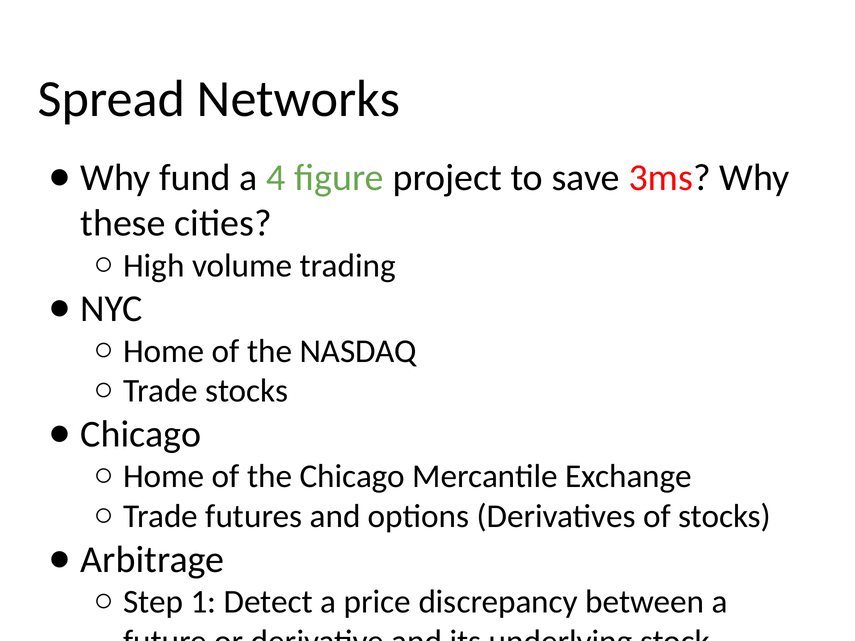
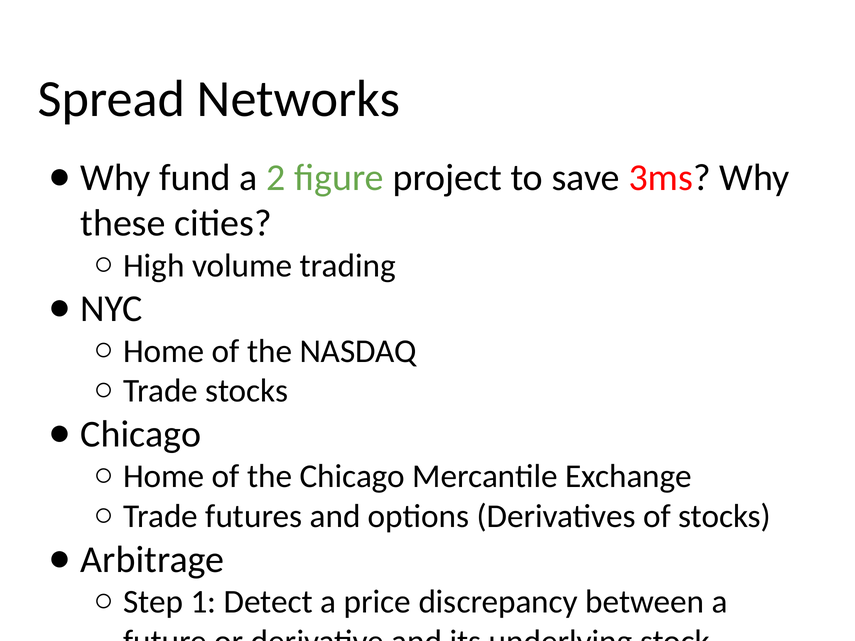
a 4: 4 -> 2
